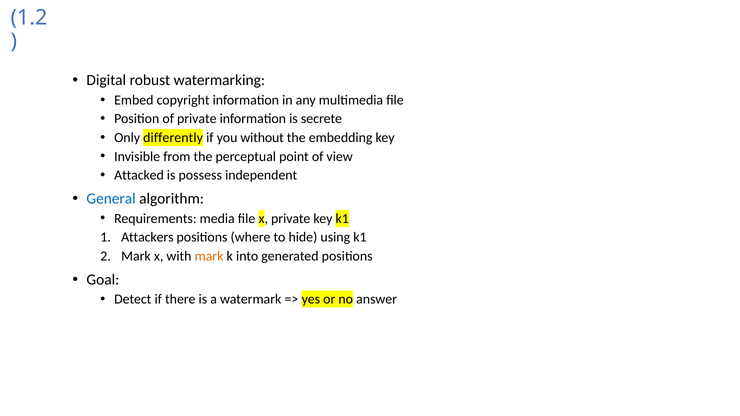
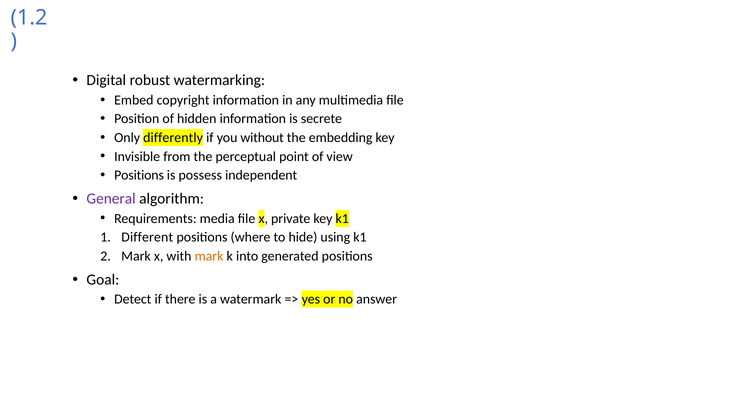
of private: private -> hidden
Attacked at (139, 175): Attacked -> Positions
General colour: blue -> purple
Attackers: Attackers -> Different
